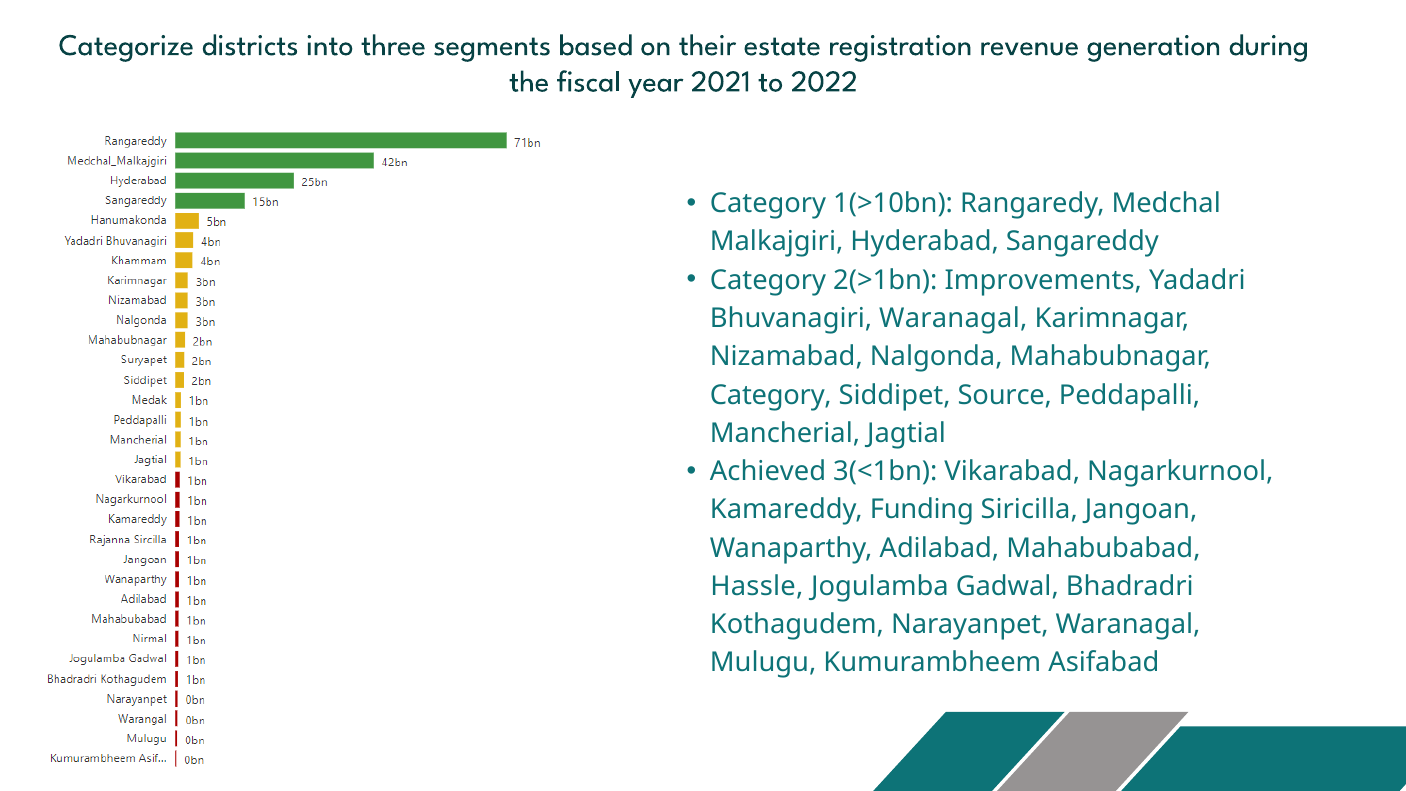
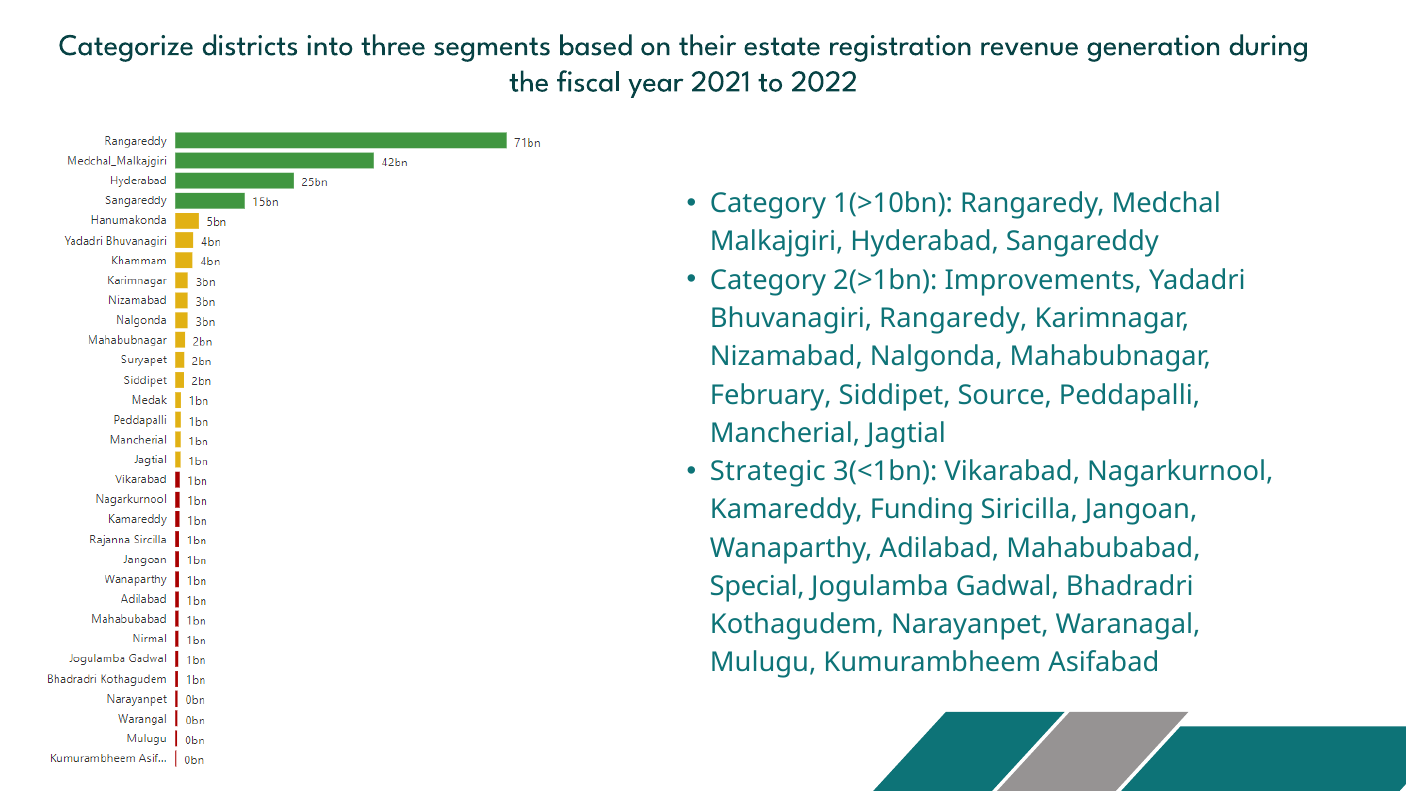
Bhuvanagiri Waranagal: Waranagal -> Rangaredy
Category at (771, 395): Category -> February
Achieved: Achieved -> Strategic
Hassle: Hassle -> Special
